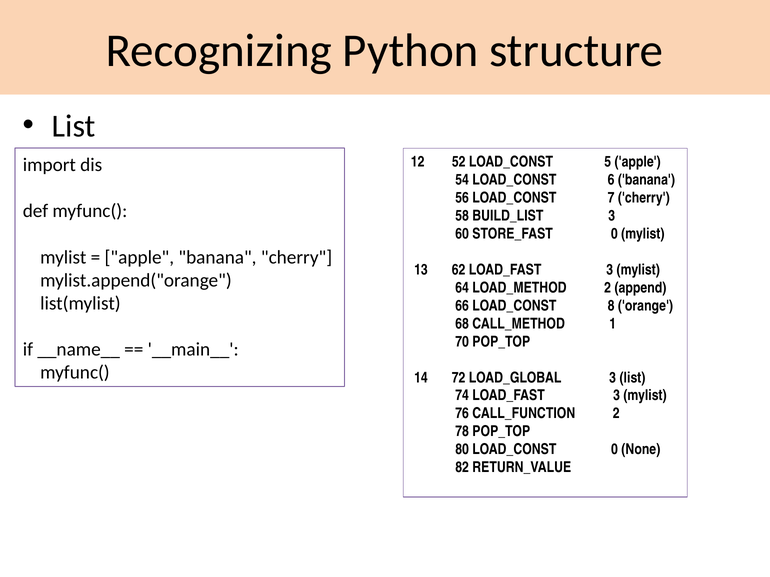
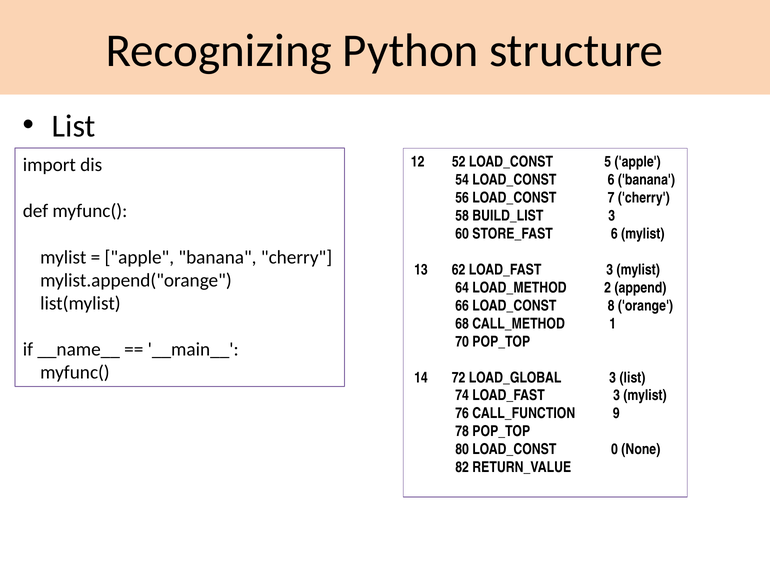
STORE_FAST 0: 0 -> 6
CALL_FUNCTION 2: 2 -> 9
